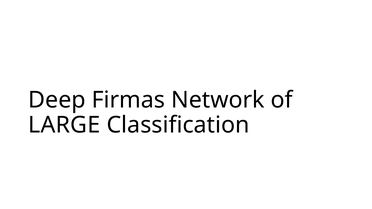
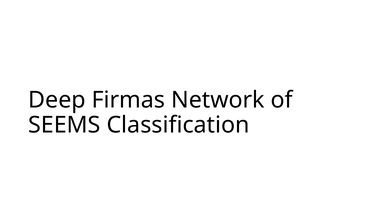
LARGE: LARGE -> SEEMS
